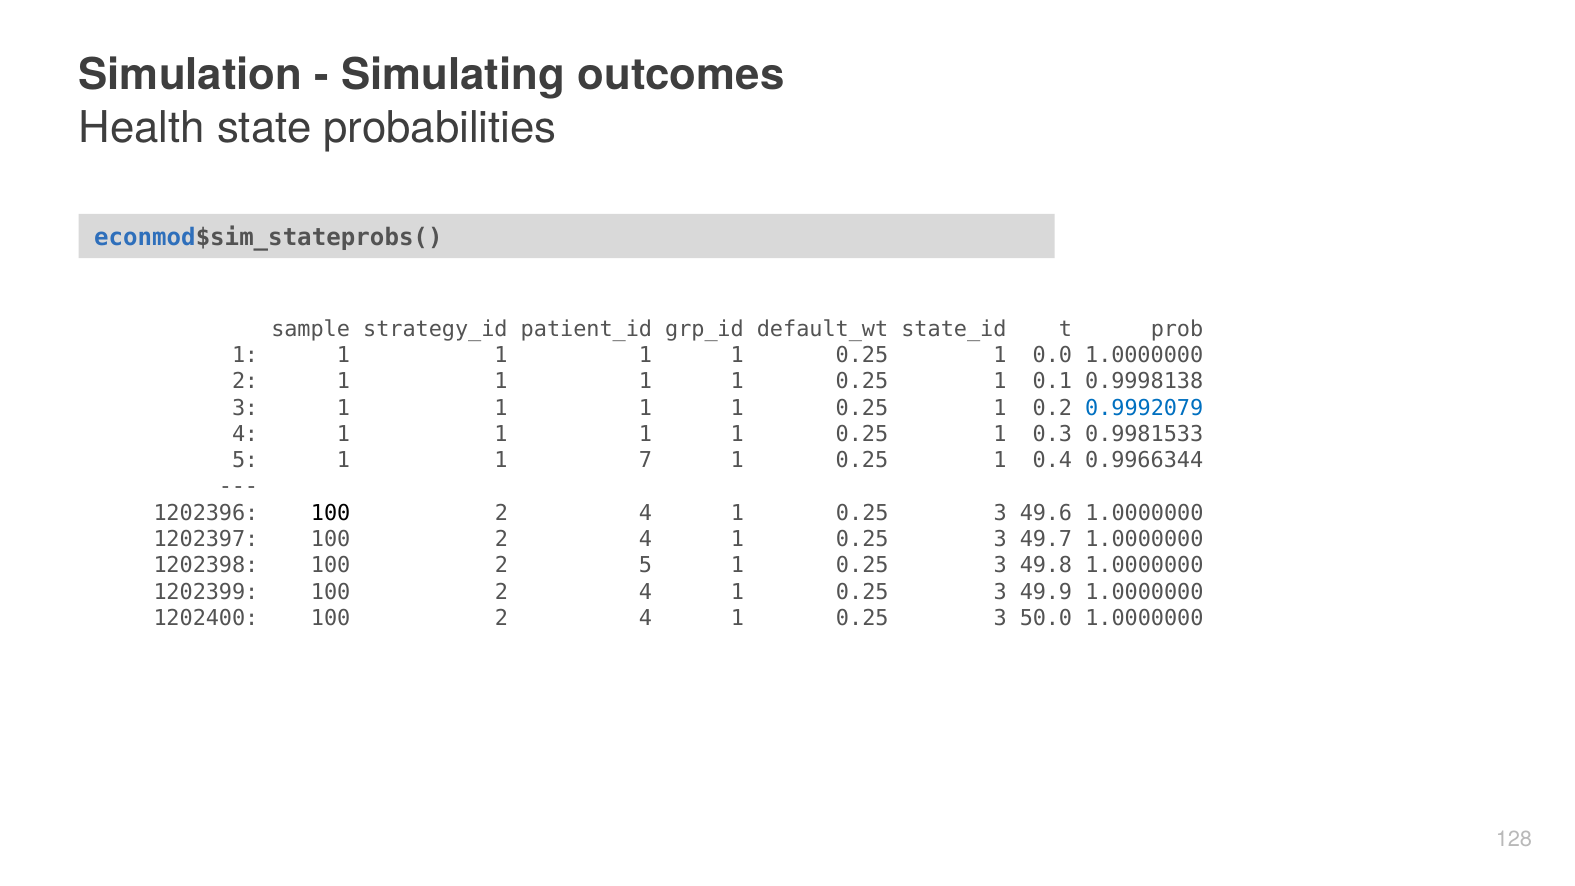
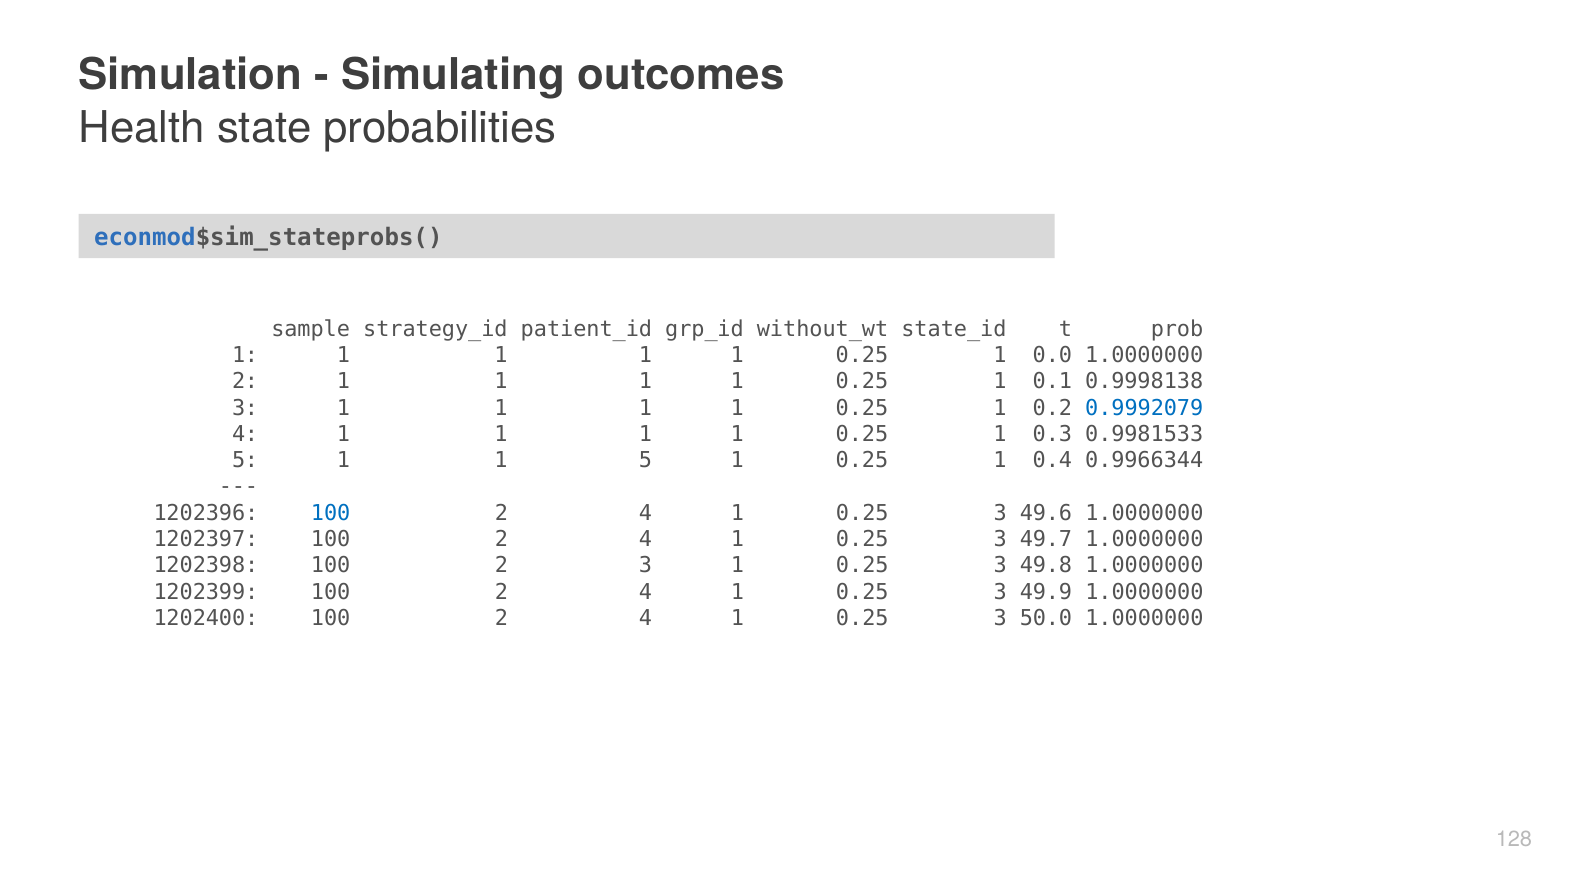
default_wt: default_wt -> without_wt
1 7: 7 -> 5
100 at (331, 513) colour: black -> blue
2 5: 5 -> 3
